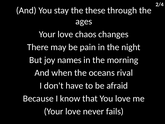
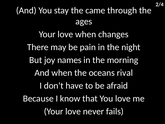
these: these -> came
love chaos: chaos -> when
